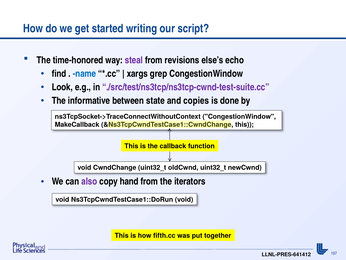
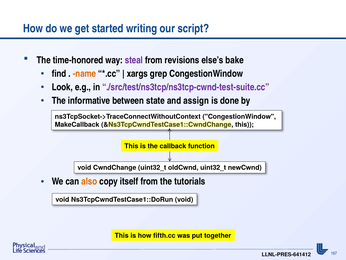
echo: echo -> bake
name colour: blue -> orange
copies: copies -> assign
also colour: purple -> orange
hand: hand -> itself
iterators: iterators -> tutorials
